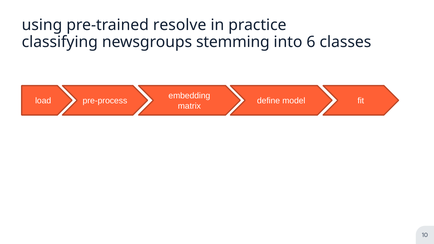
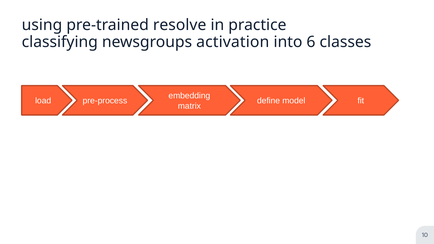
stemming: stemming -> activation
